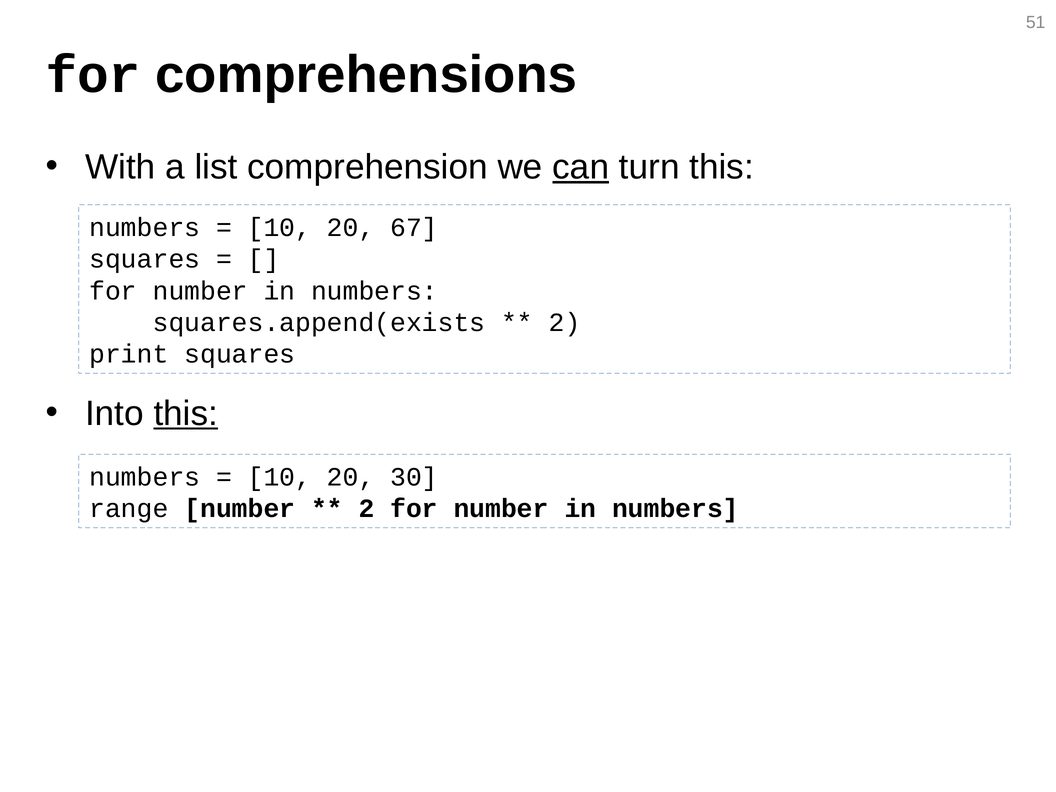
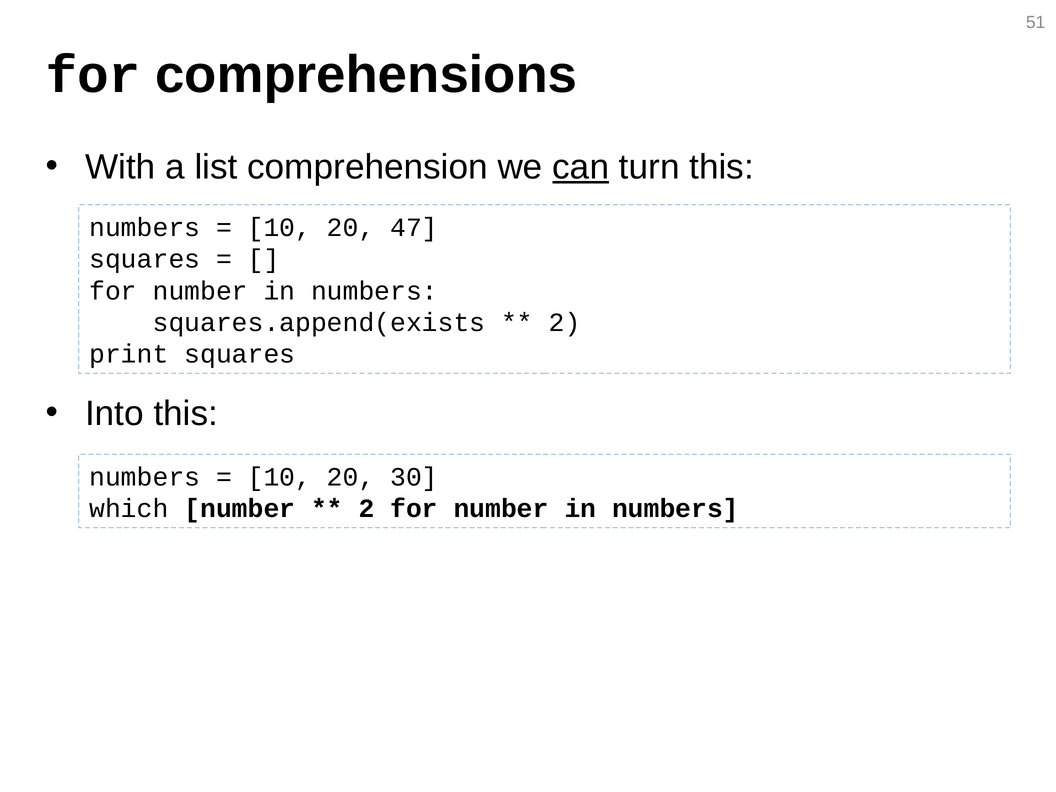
67: 67 -> 47
this at (186, 413) underline: present -> none
range: range -> which
